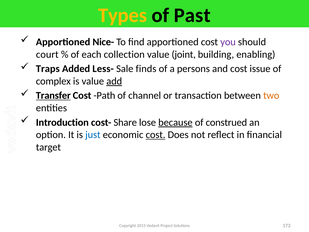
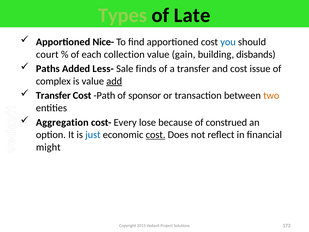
Types colour: yellow -> light green
Past: Past -> Late
you colour: purple -> blue
joint: joint -> gain
enabling: enabling -> disbands
Traps: Traps -> Paths
a persons: persons -> transfer
Transfer at (53, 95) underline: present -> none
channel: channel -> sponsor
Introduction: Introduction -> Aggregation
Share: Share -> Every
because underline: present -> none
target: target -> might
